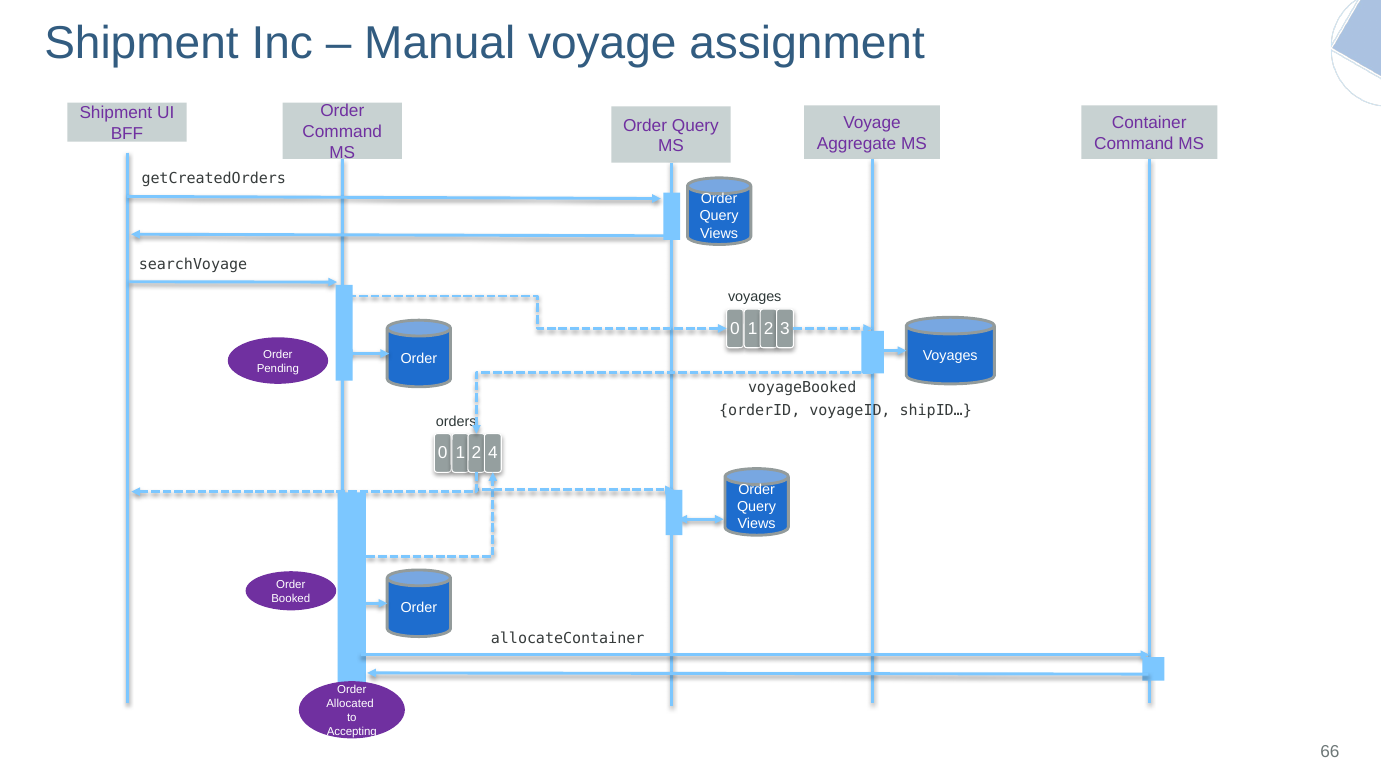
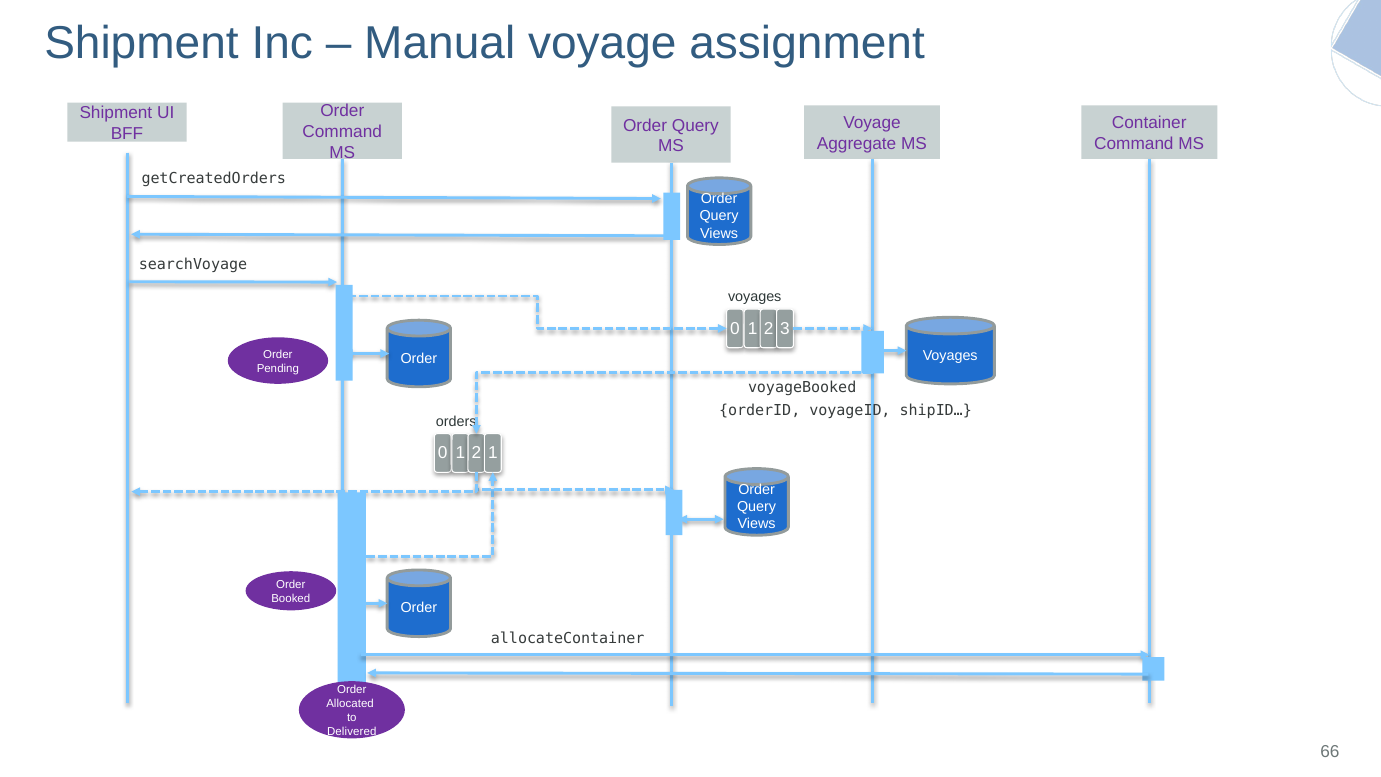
4 at (493, 453): 4 -> 1
Accepting: Accepting -> Delivered
